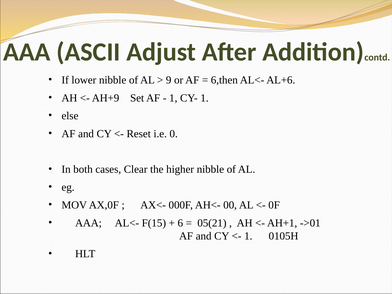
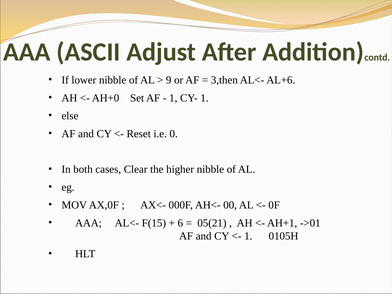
6,then: 6,then -> 3,then
AH+9: AH+9 -> AH+0
